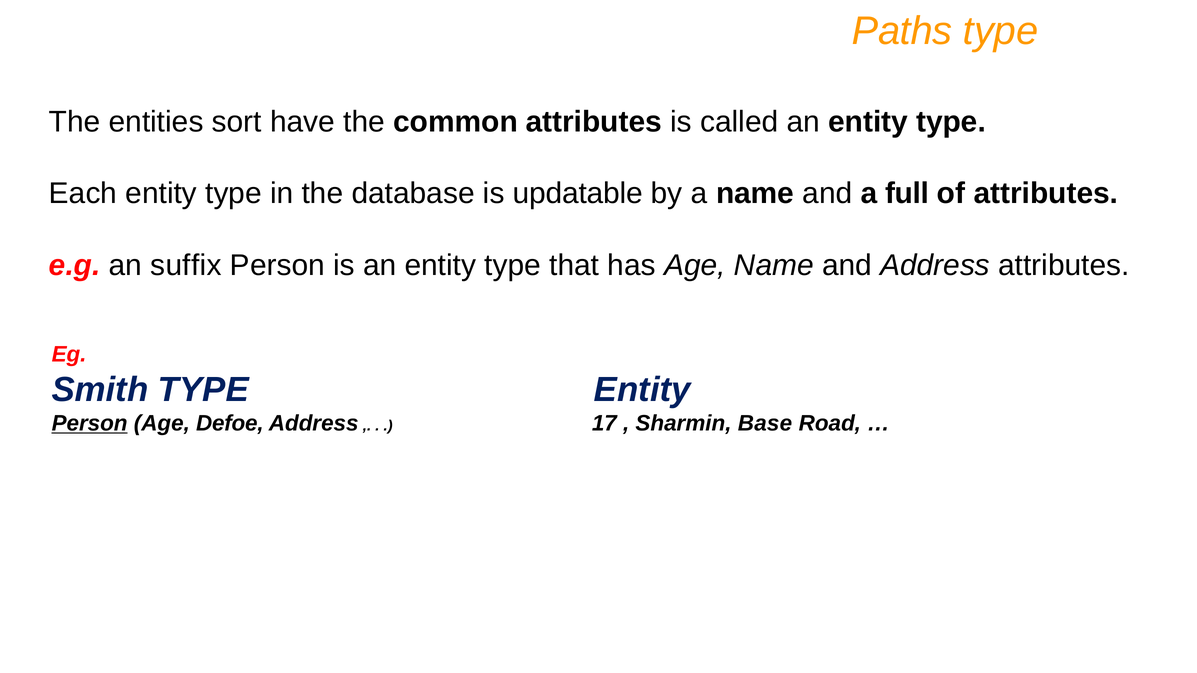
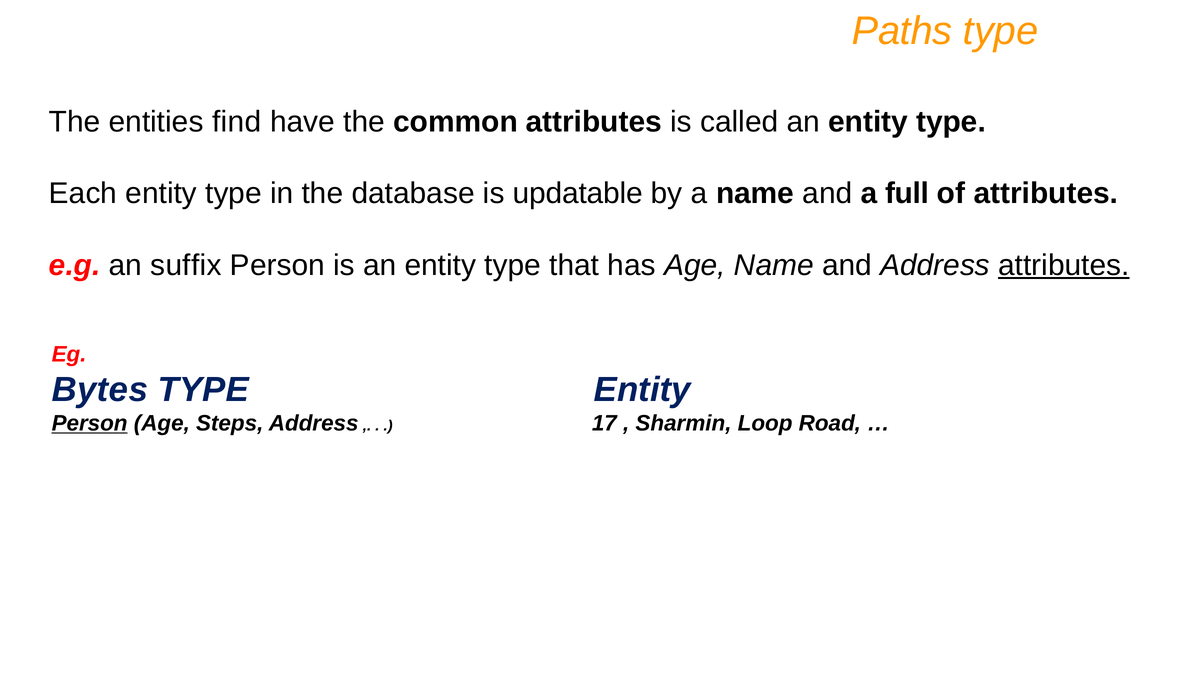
sort: sort -> find
attributes at (1064, 265) underline: none -> present
Smith: Smith -> Bytes
Defoe: Defoe -> Steps
Base: Base -> Loop
